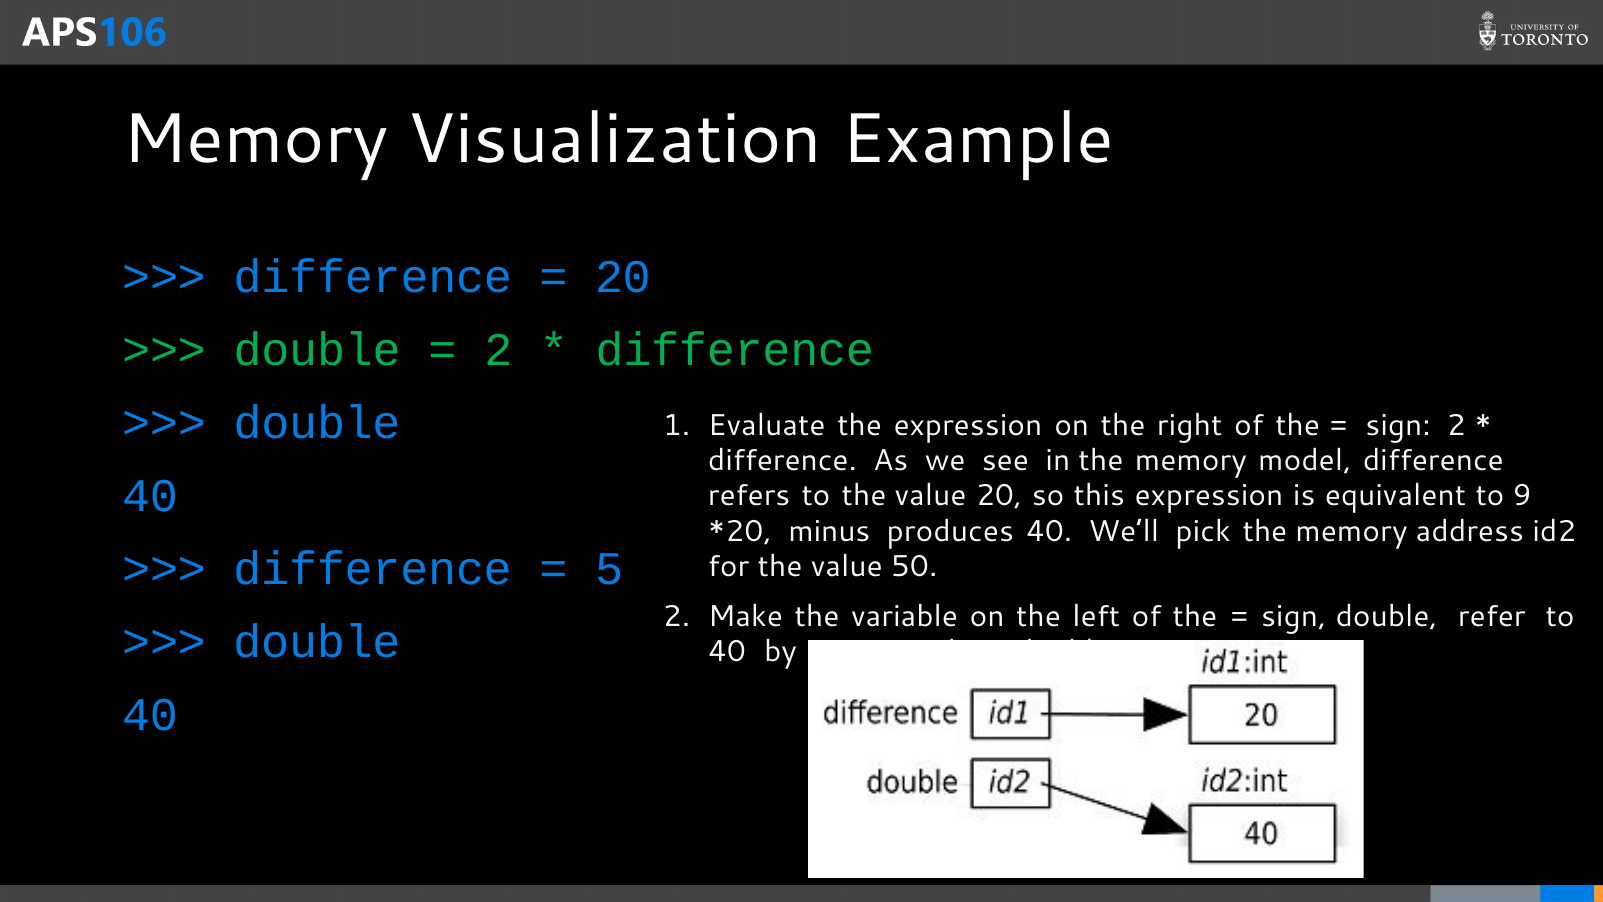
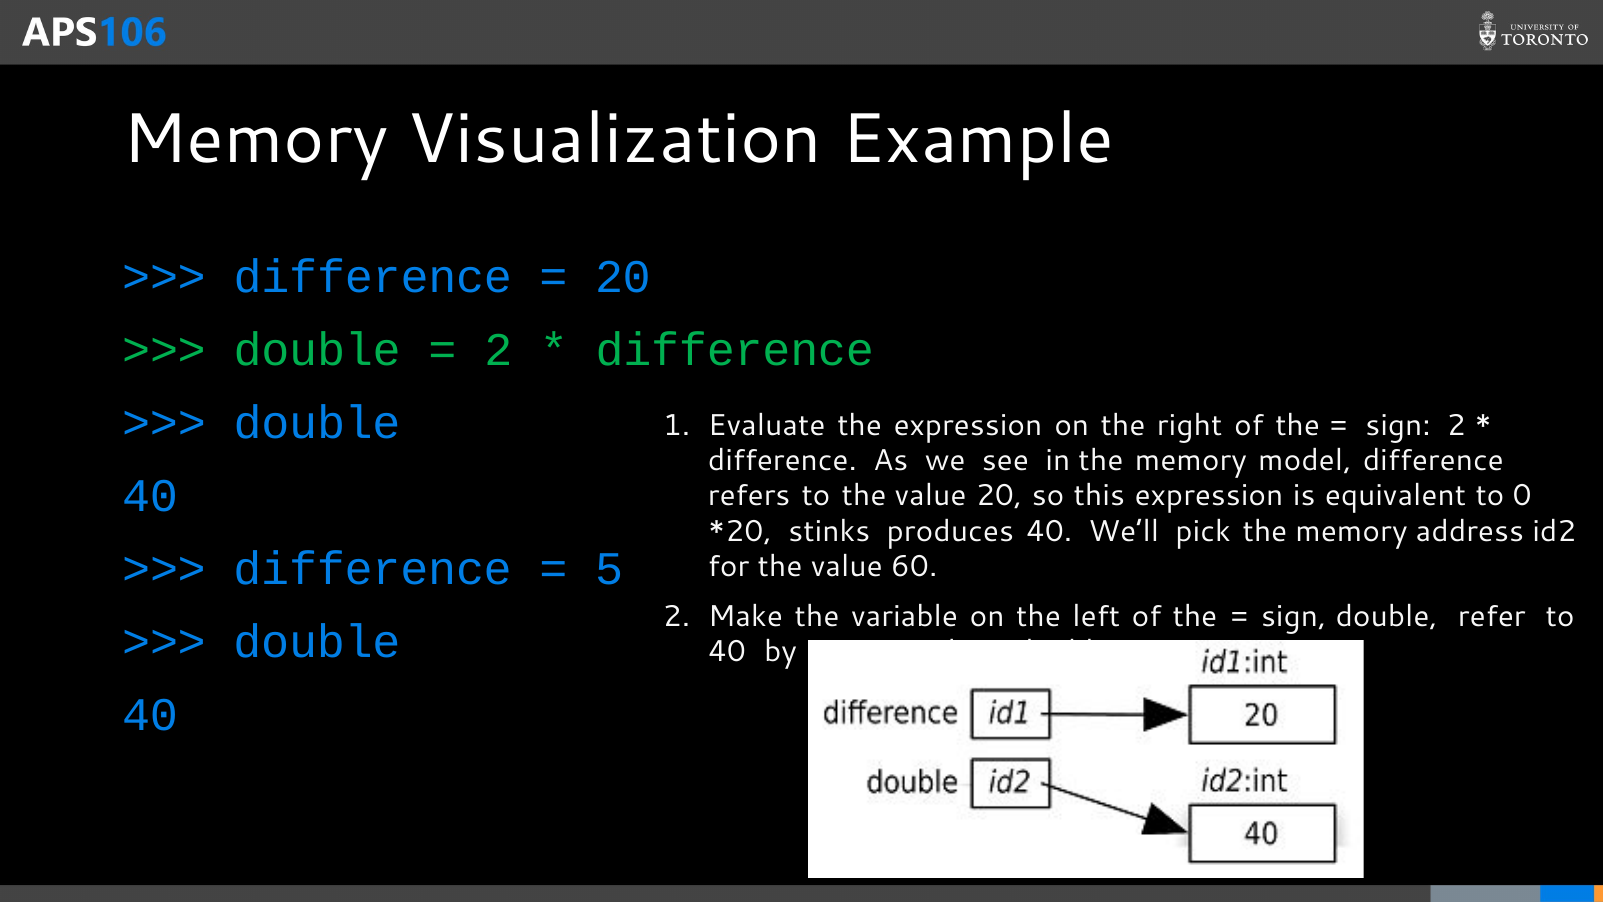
9: 9 -> 0
minus: minus -> stinks
50: 50 -> 60
